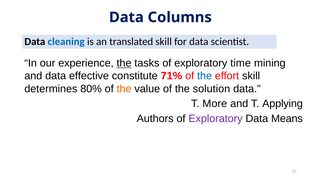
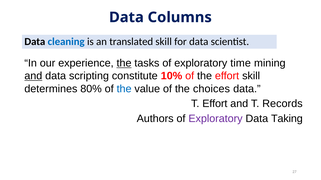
and at (33, 76) underline: none -> present
effective: effective -> scripting
71%: 71% -> 10%
the at (205, 76) colour: blue -> black
the at (124, 89) colour: orange -> blue
solution: solution -> choices
T More: More -> Effort
Applying: Applying -> Records
Means: Means -> Taking
